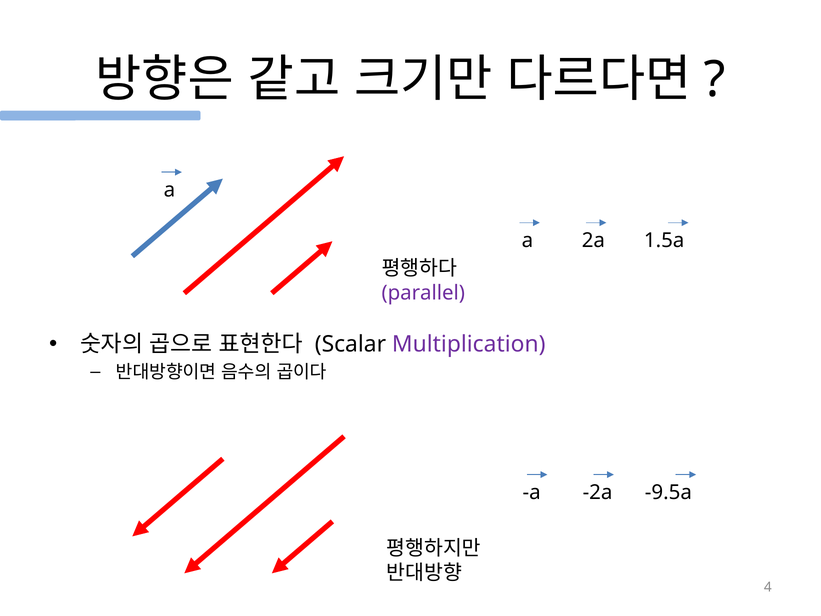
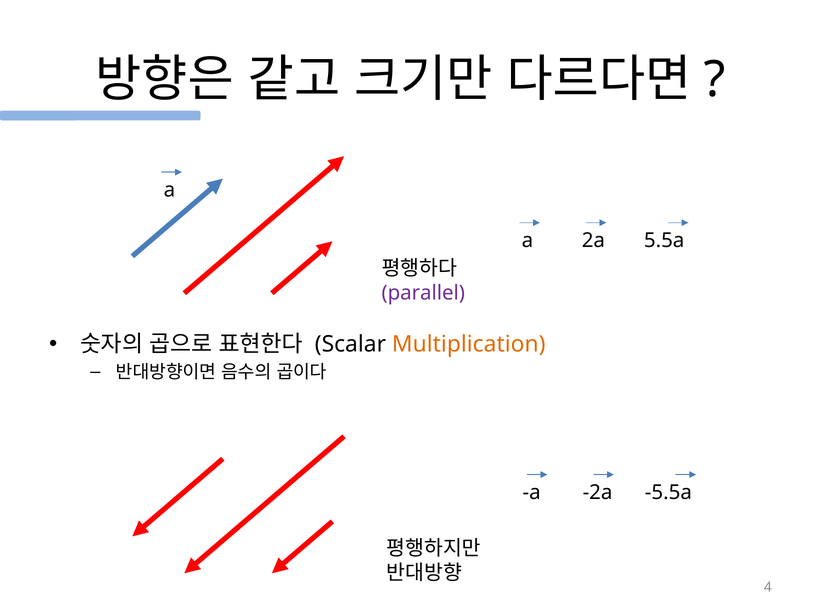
1.5a: 1.5a -> 5.5a
Multiplication colour: purple -> orange
-9.5a: -9.5a -> -5.5a
